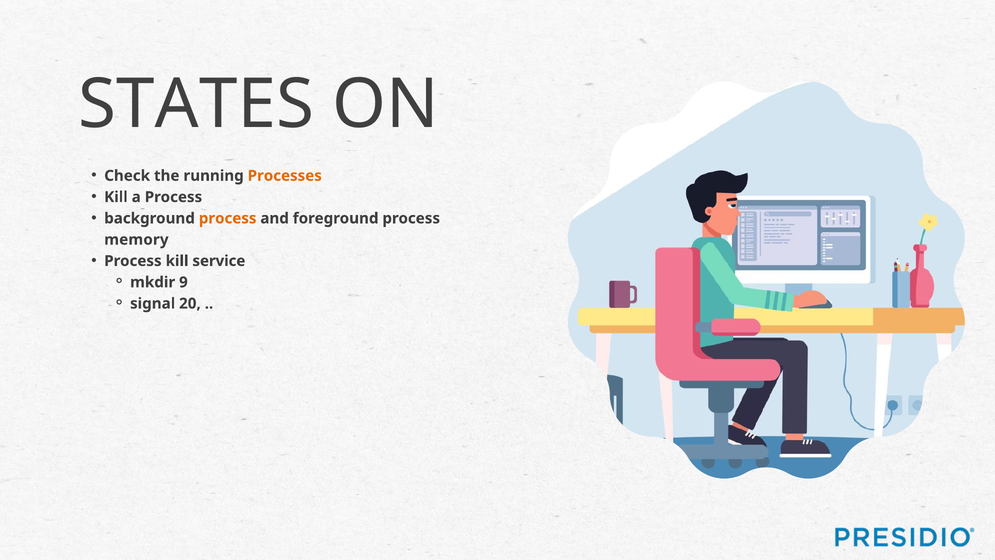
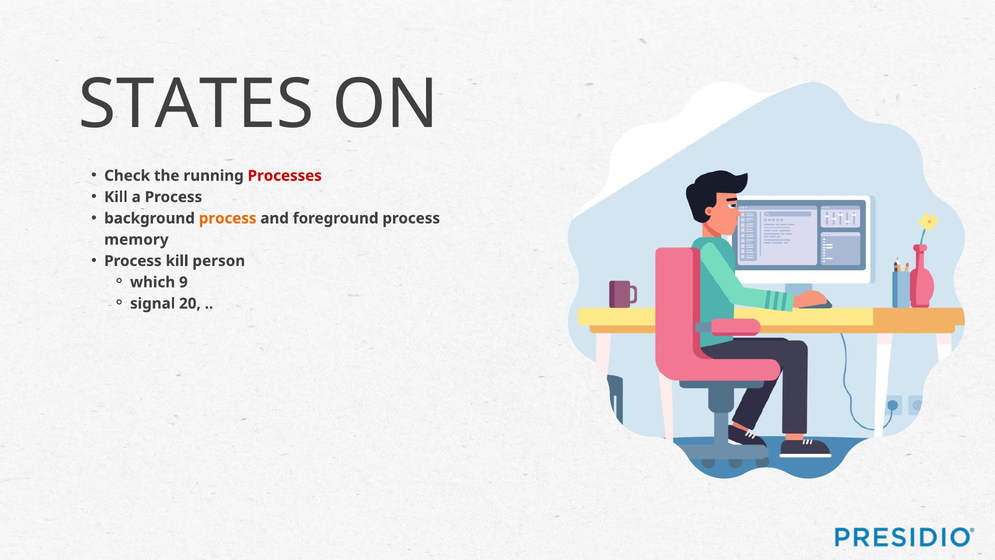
Processes colour: orange -> red
service: service -> person
mkdir: mkdir -> which
